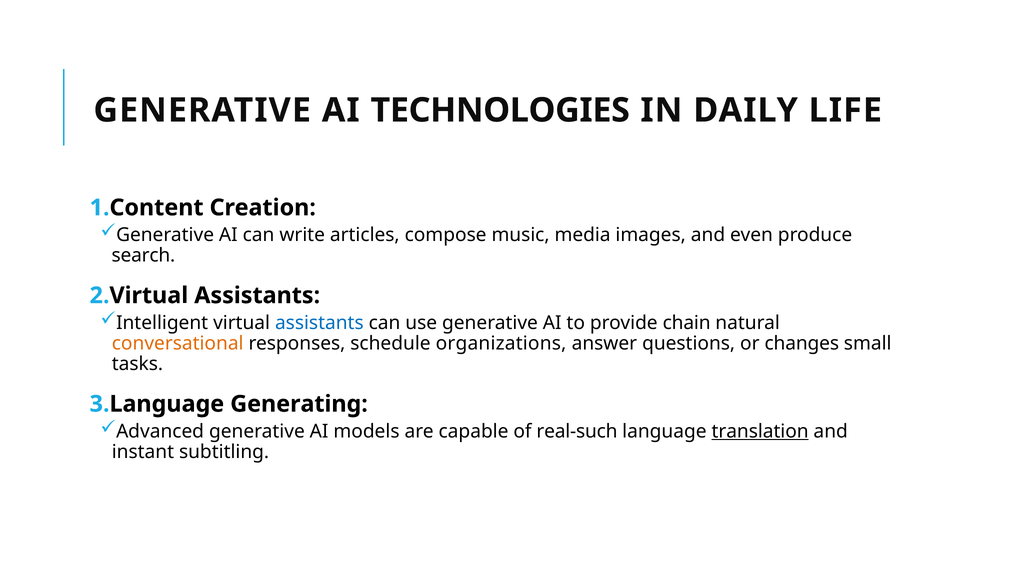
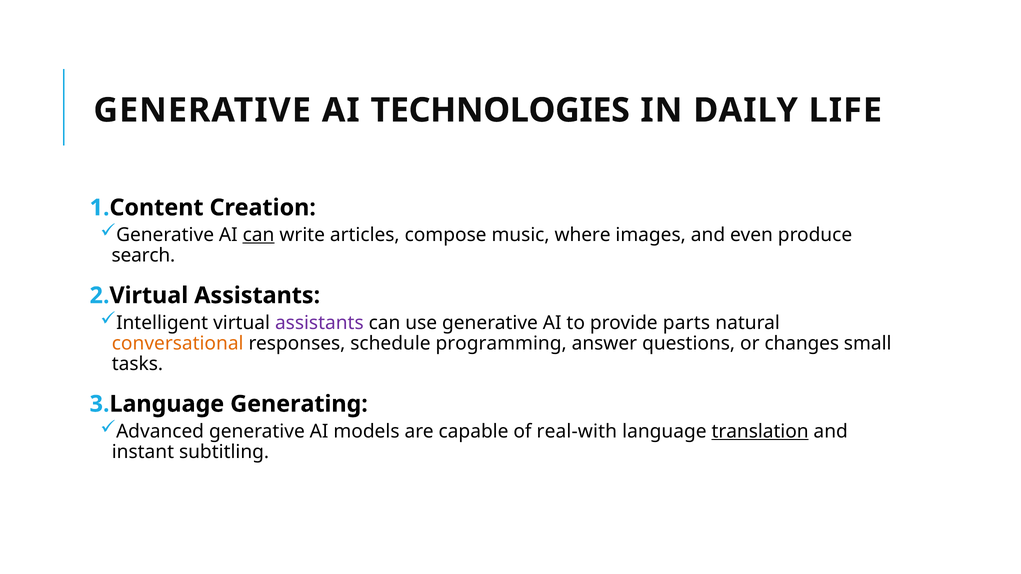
can at (259, 235) underline: none -> present
media: media -> where
assistants at (319, 323) colour: blue -> purple
chain: chain -> parts
organizations: organizations -> programming
real-such: real-such -> real-with
